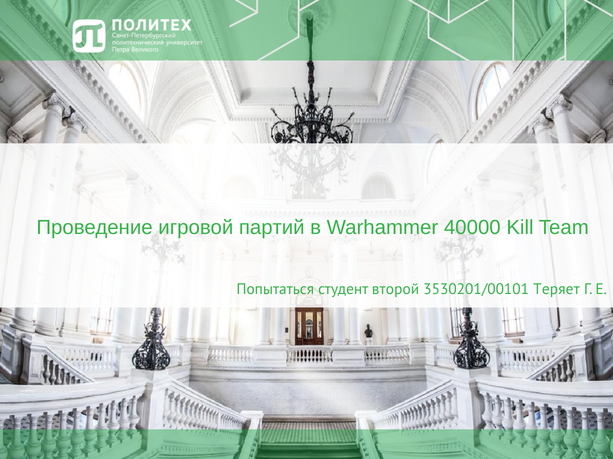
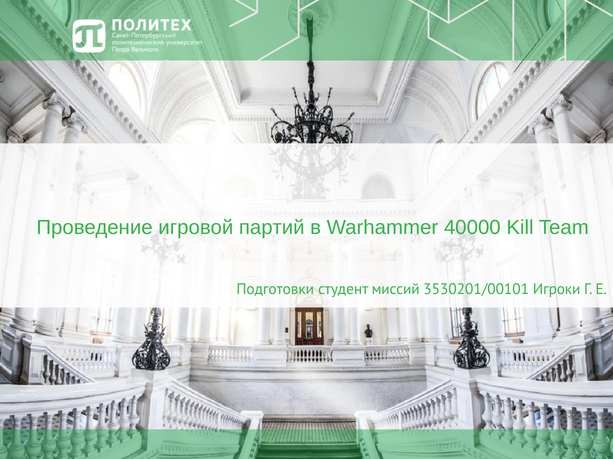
Попытаться: Попытаться -> Подготовки
второй: второй -> миссий
Теряет: Теряет -> Игроки
